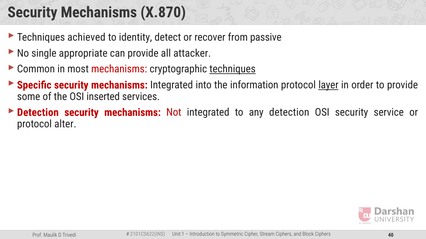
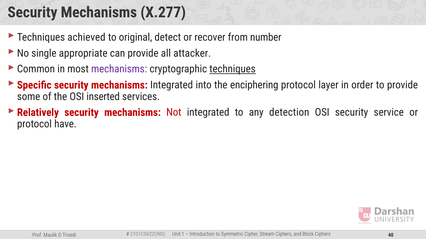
X.870: X.870 -> X.277
identity: identity -> original
passive: passive -> number
mechanisms at (119, 69) colour: red -> purple
information: information -> enciphering
layer underline: present -> none
Detection at (38, 113): Detection -> Relatively
alter: alter -> have
